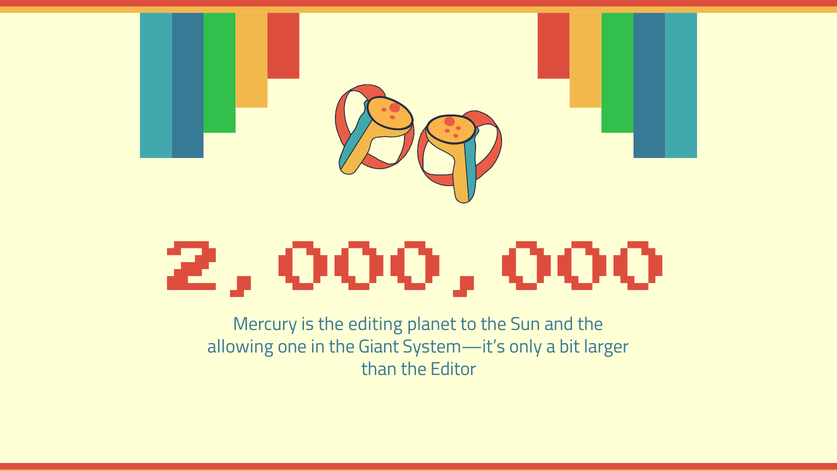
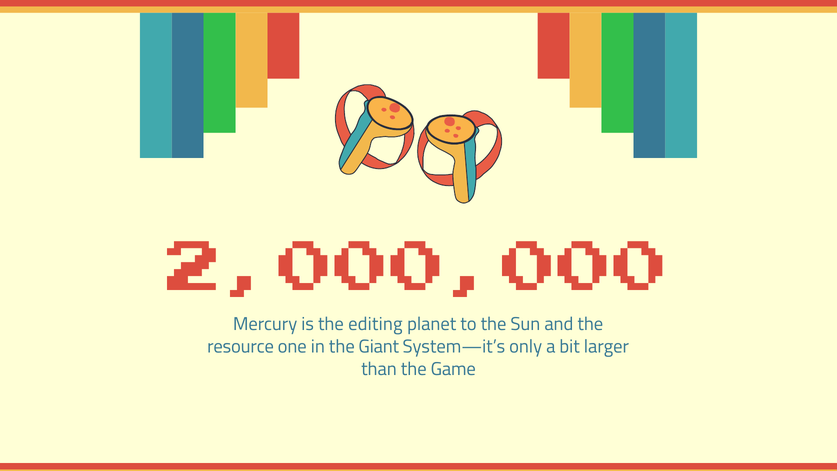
allowing: allowing -> resource
Editor: Editor -> Game
